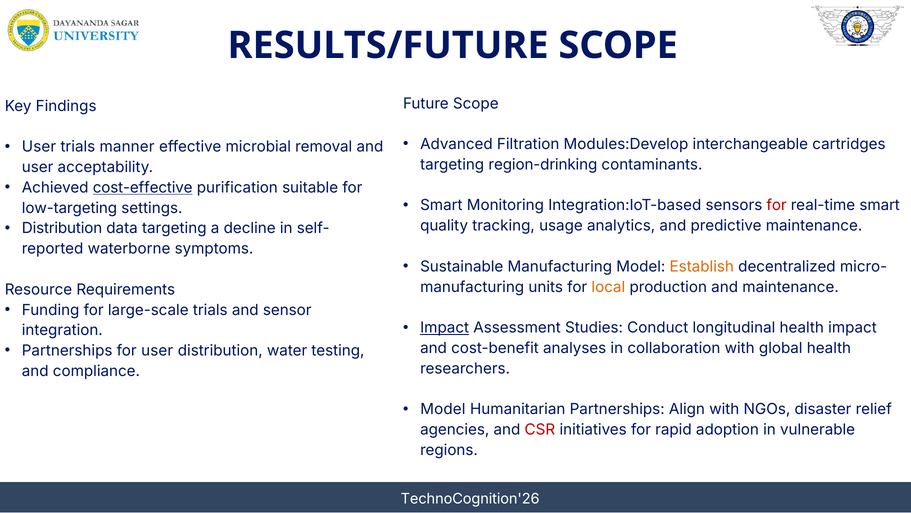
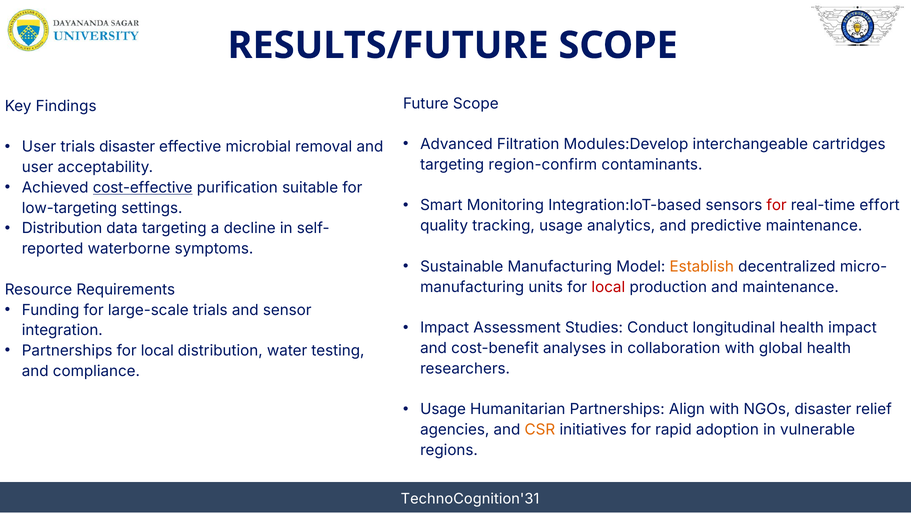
trials manner: manner -> disaster
region-drinking: region-drinking -> region-confirm
real-time smart: smart -> effort
local at (608, 287) colour: orange -> red
Impact at (445, 327) underline: present -> none
Partnerships for user: user -> local
Model at (443, 409): Model -> Usage
CSR colour: red -> orange
TechnoCognition'26: TechnoCognition'26 -> TechnoCognition'31
